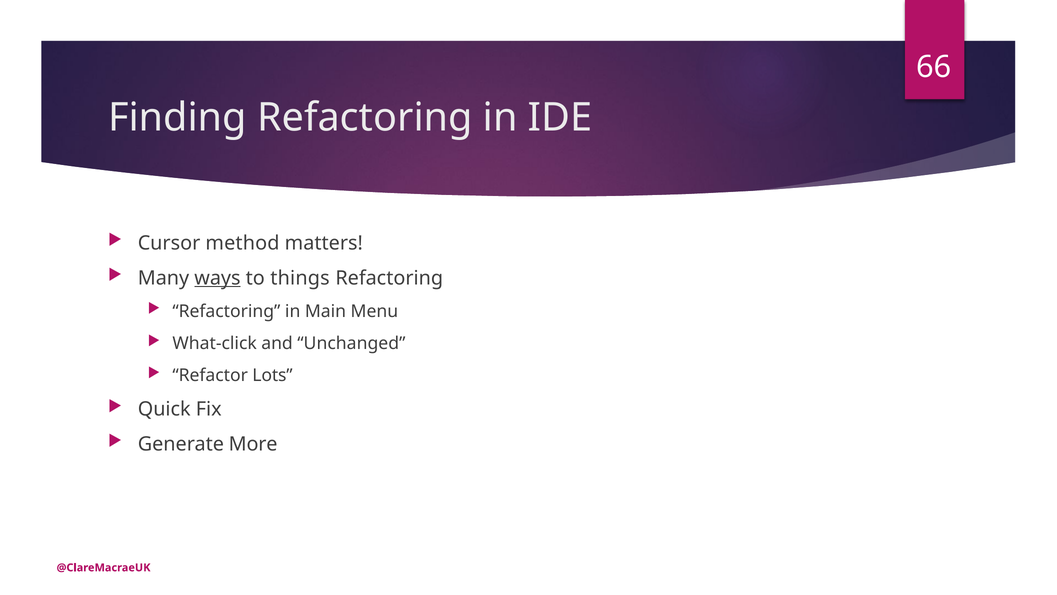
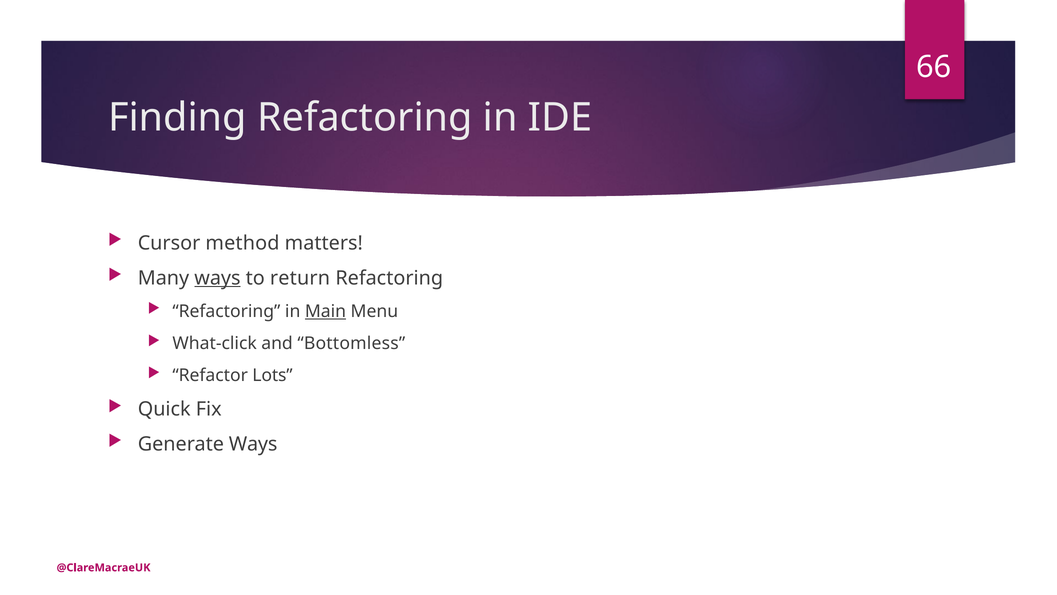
things: things -> return
Main underline: none -> present
Unchanged: Unchanged -> Bottomless
Generate More: More -> Ways
